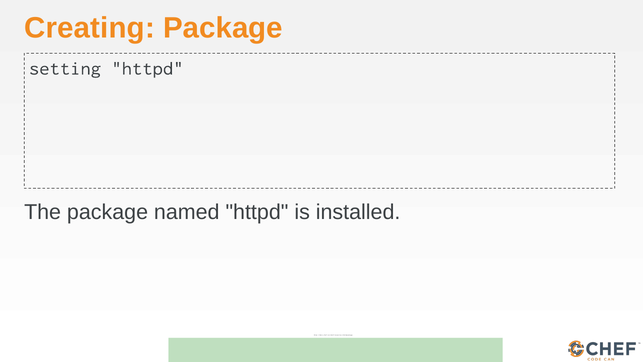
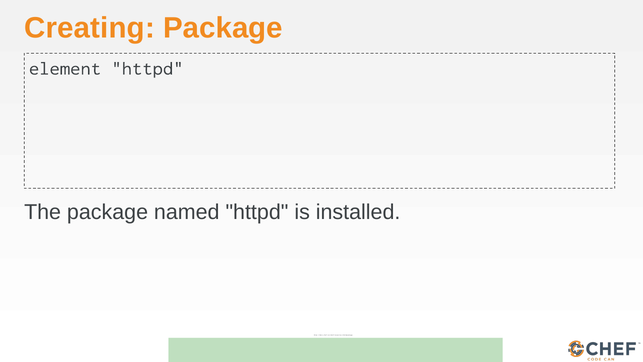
setting: setting -> element
